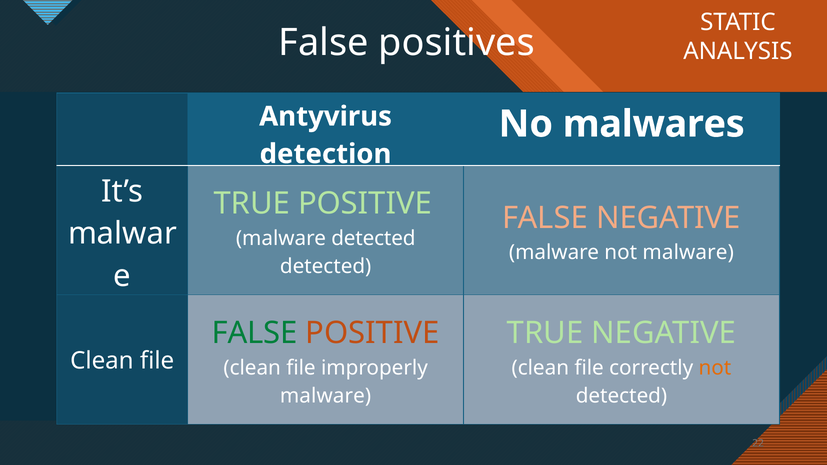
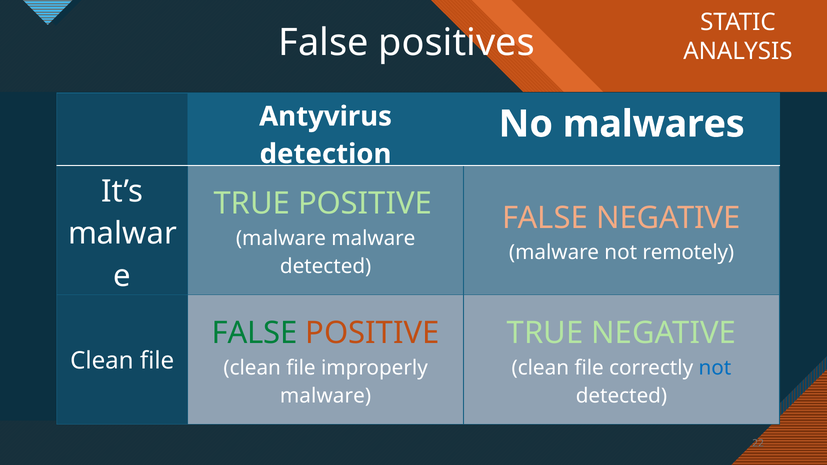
malware detected: detected -> malware
not malware: malware -> remotely
not at (715, 368) colour: orange -> blue
